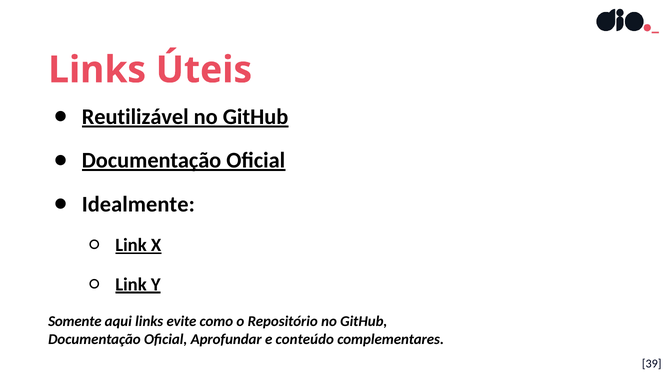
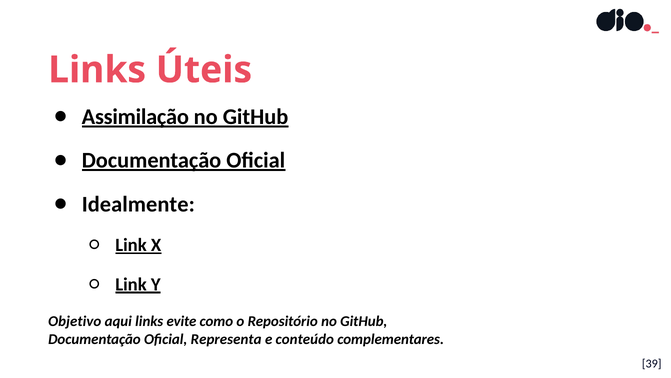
Reutilizável: Reutilizável -> Assimilação
Somente: Somente -> Objetivo
Aprofundar: Aprofundar -> Representa
